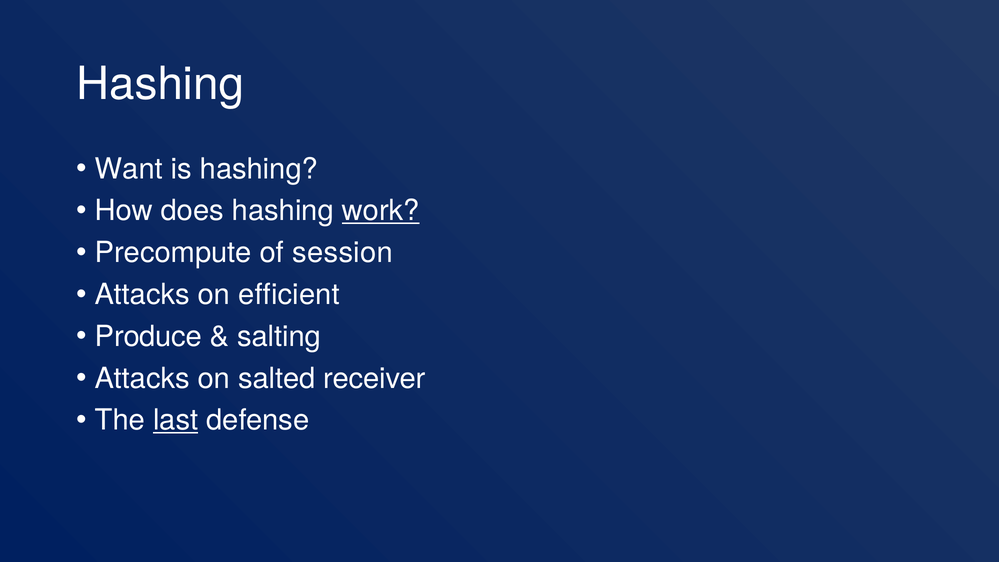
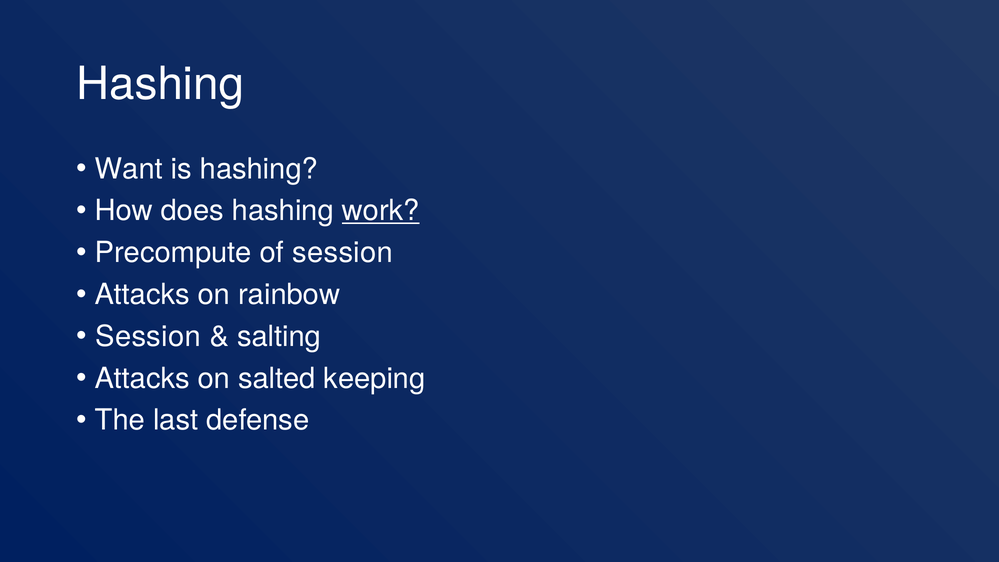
efficient: efficient -> rainbow
Produce at (148, 336): Produce -> Session
receiver: receiver -> keeping
last underline: present -> none
